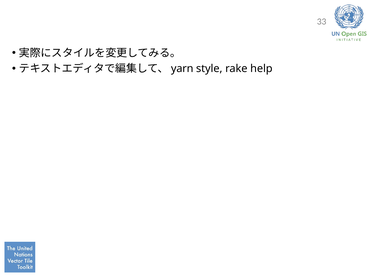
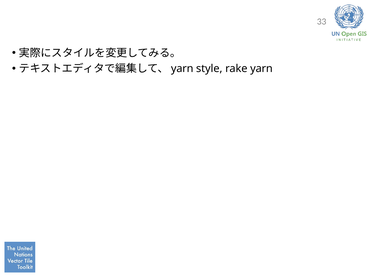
rake help: help -> yarn
